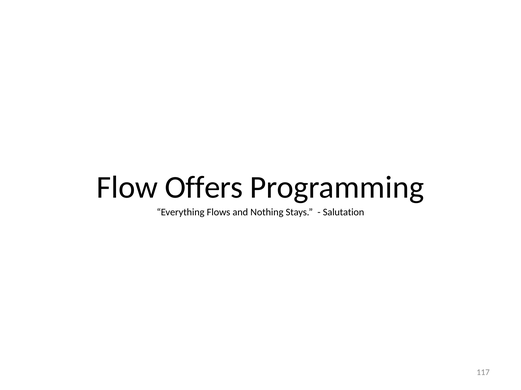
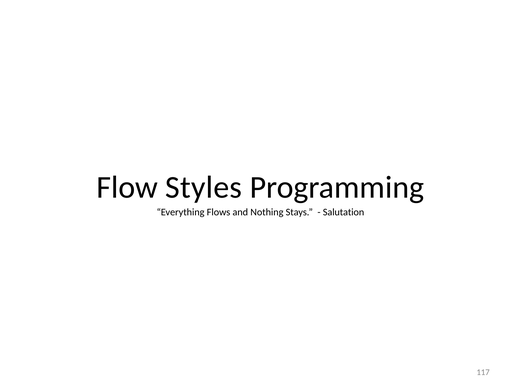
Offers: Offers -> Styles
